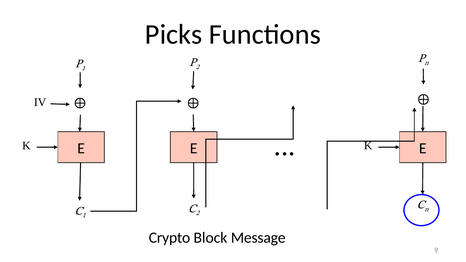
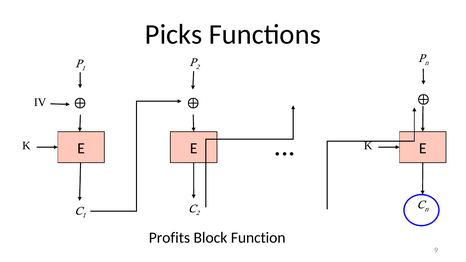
Crypto: Crypto -> Profits
Message: Message -> Function
